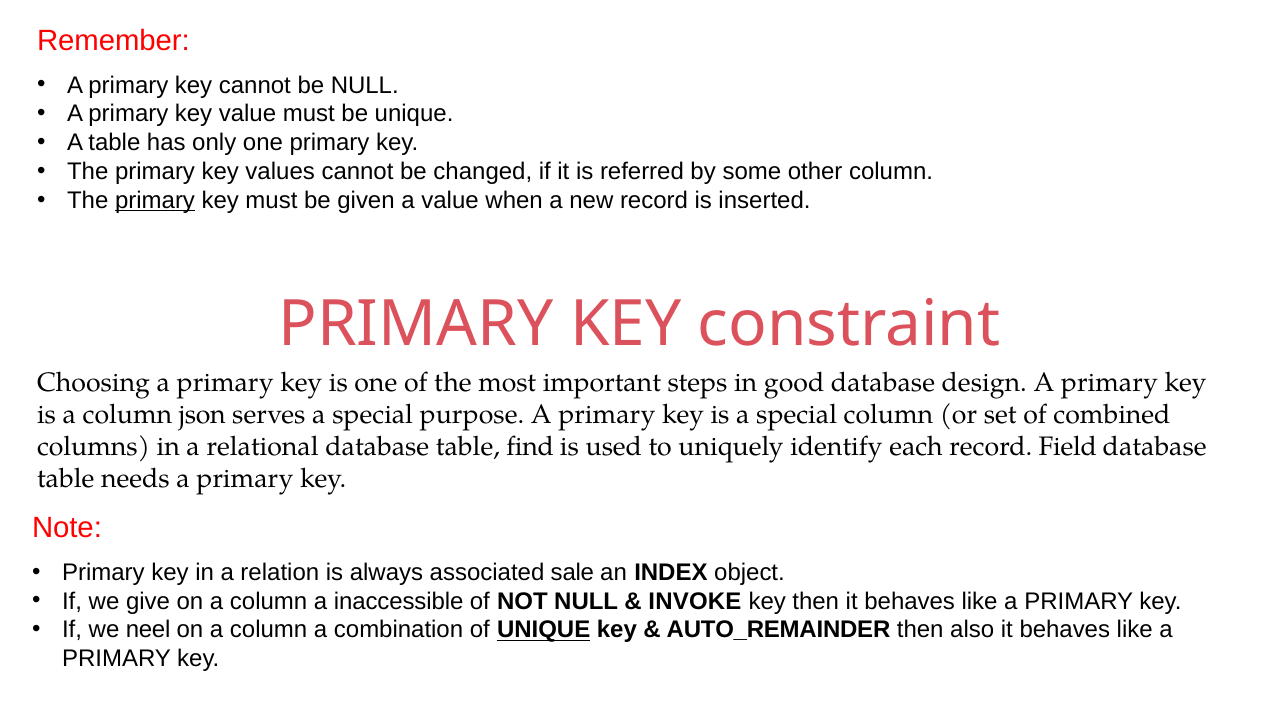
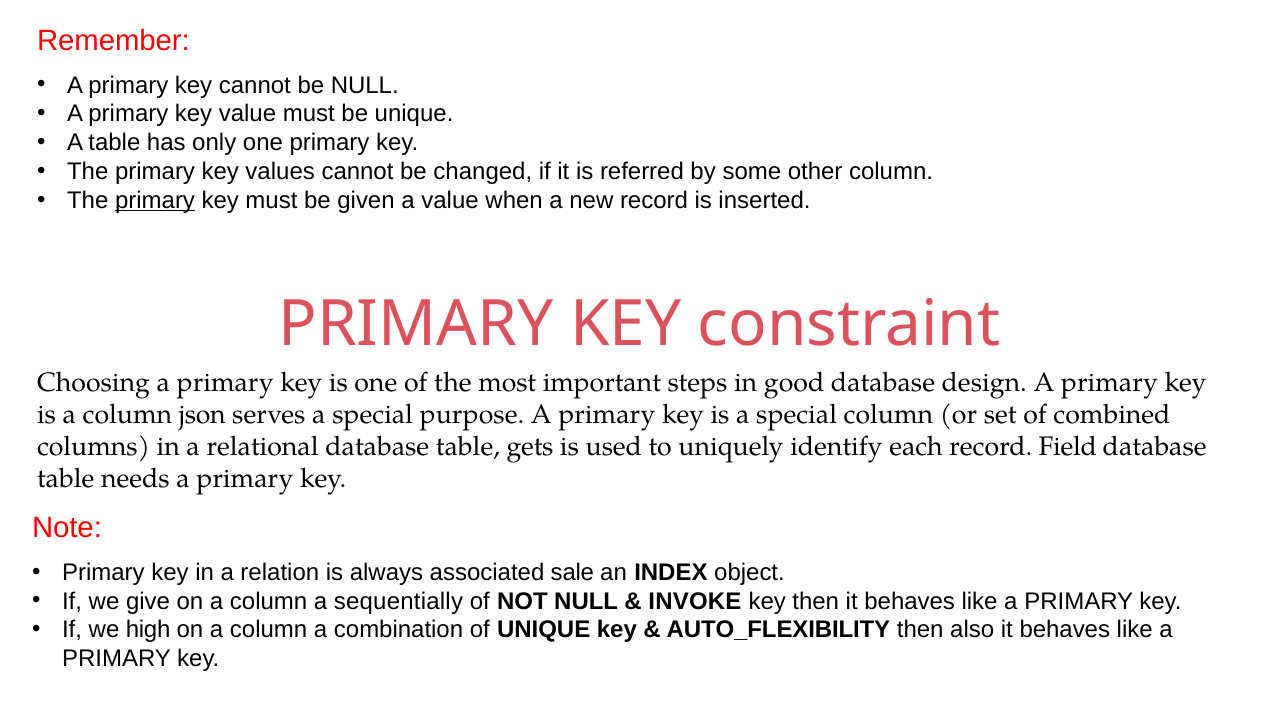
find: find -> gets
inaccessible: inaccessible -> sequentially
neel: neel -> high
UNIQUE at (544, 630) underline: present -> none
AUTO_REMAINDER: AUTO_REMAINDER -> AUTO_FLEXIBILITY
